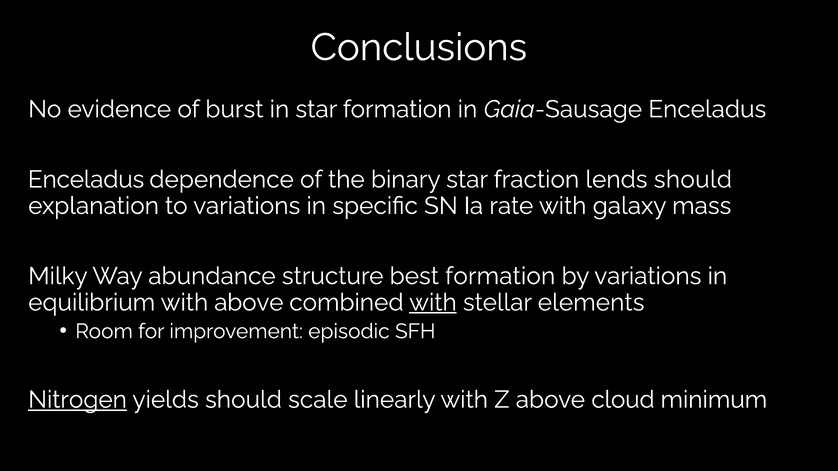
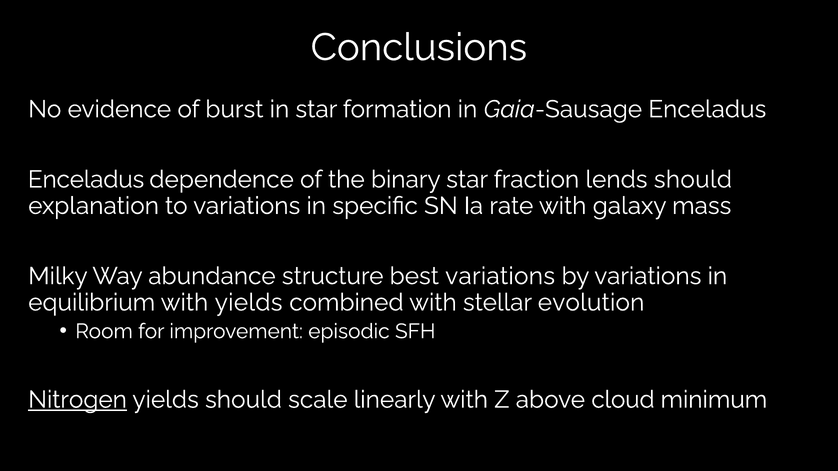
best formation: formation -> variations
with above: above -> yields
with at (433, 303) underline: present -> none
elements: elements -> evolution
